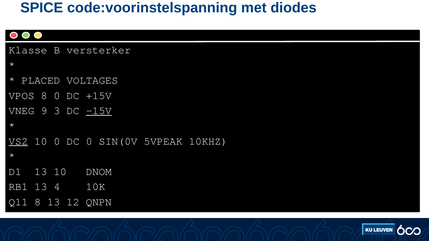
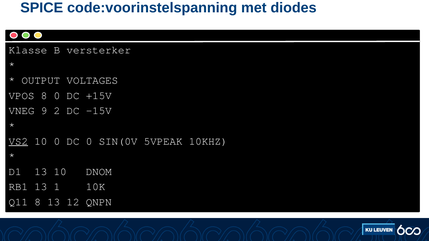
PLACED: PLACED -> OUTPUT
3: 3 -> 2
-15V underline: present -> none
4: 4 -> 1
